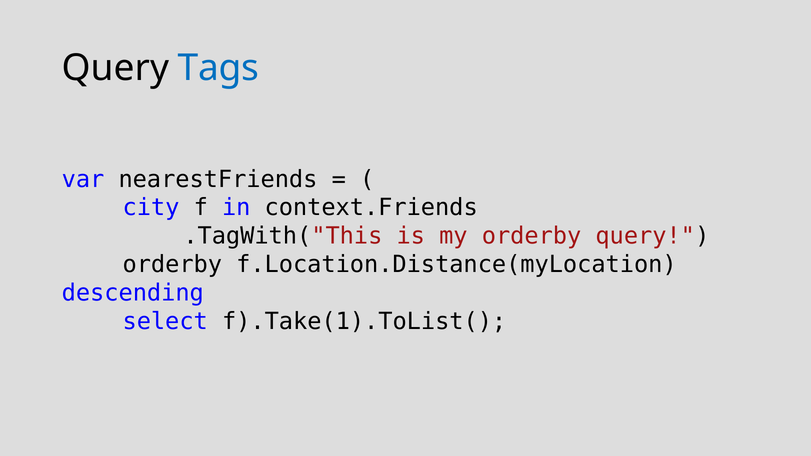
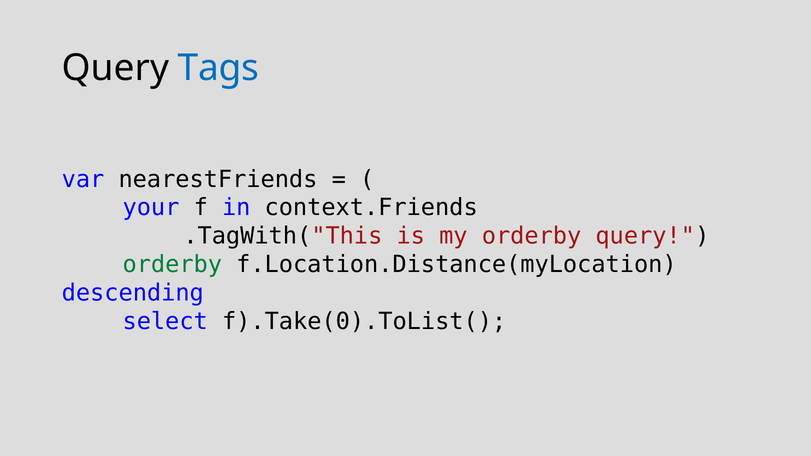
city: city -> your
orderby at (172, 265) colour: black -> green
f).Take(1).ToList(: f).Take(1).ToList( -> f).Take(0).ToList(
